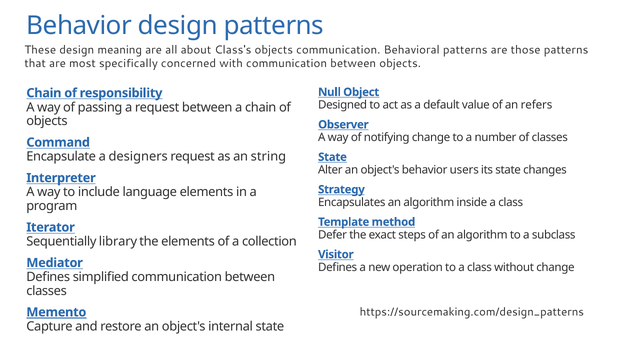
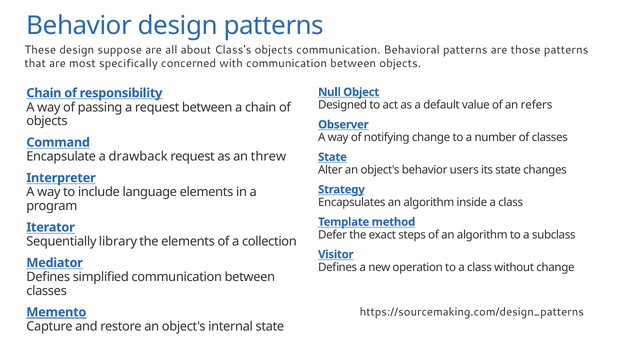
meaning: meaning -> suppose
designers: designers -> drawback
string: string -> threw
